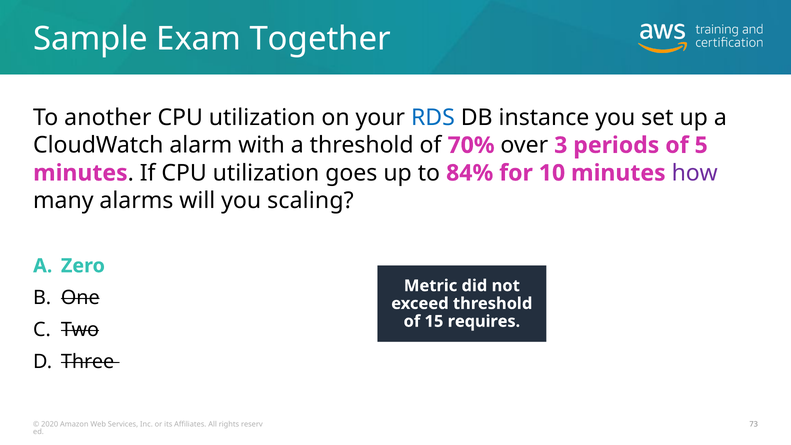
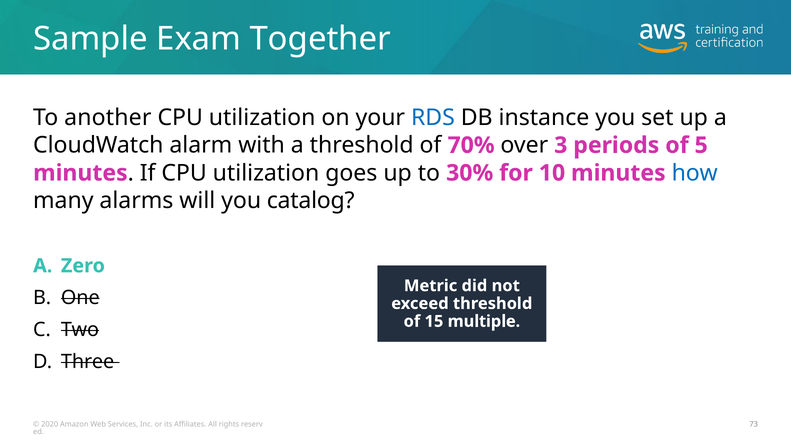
84%: 84% -> 30%
how colour: purple -> blue
scaling: scaling -> catalog
requires: requires -> multiple
